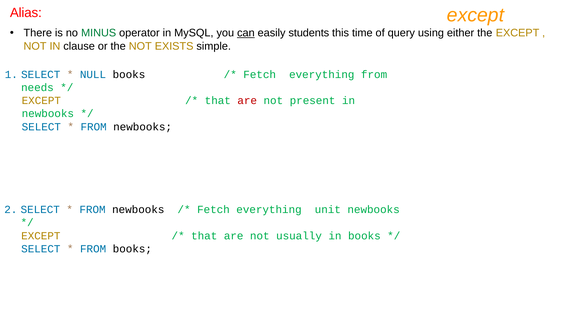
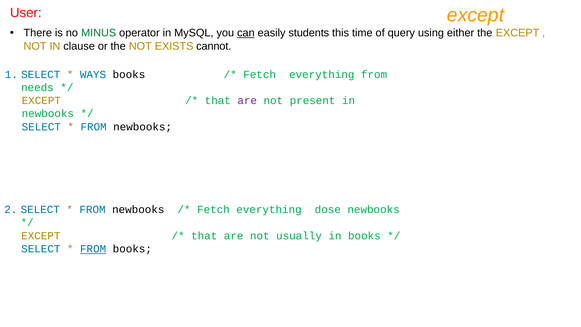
Alias: Alias -> User
simple: simple -> cannot
NULL: NULL -> WAYS
are at (247, 101) colour: red -> purple
unit: unit -> dose
FROM at (93, 249) underline: none -> present
